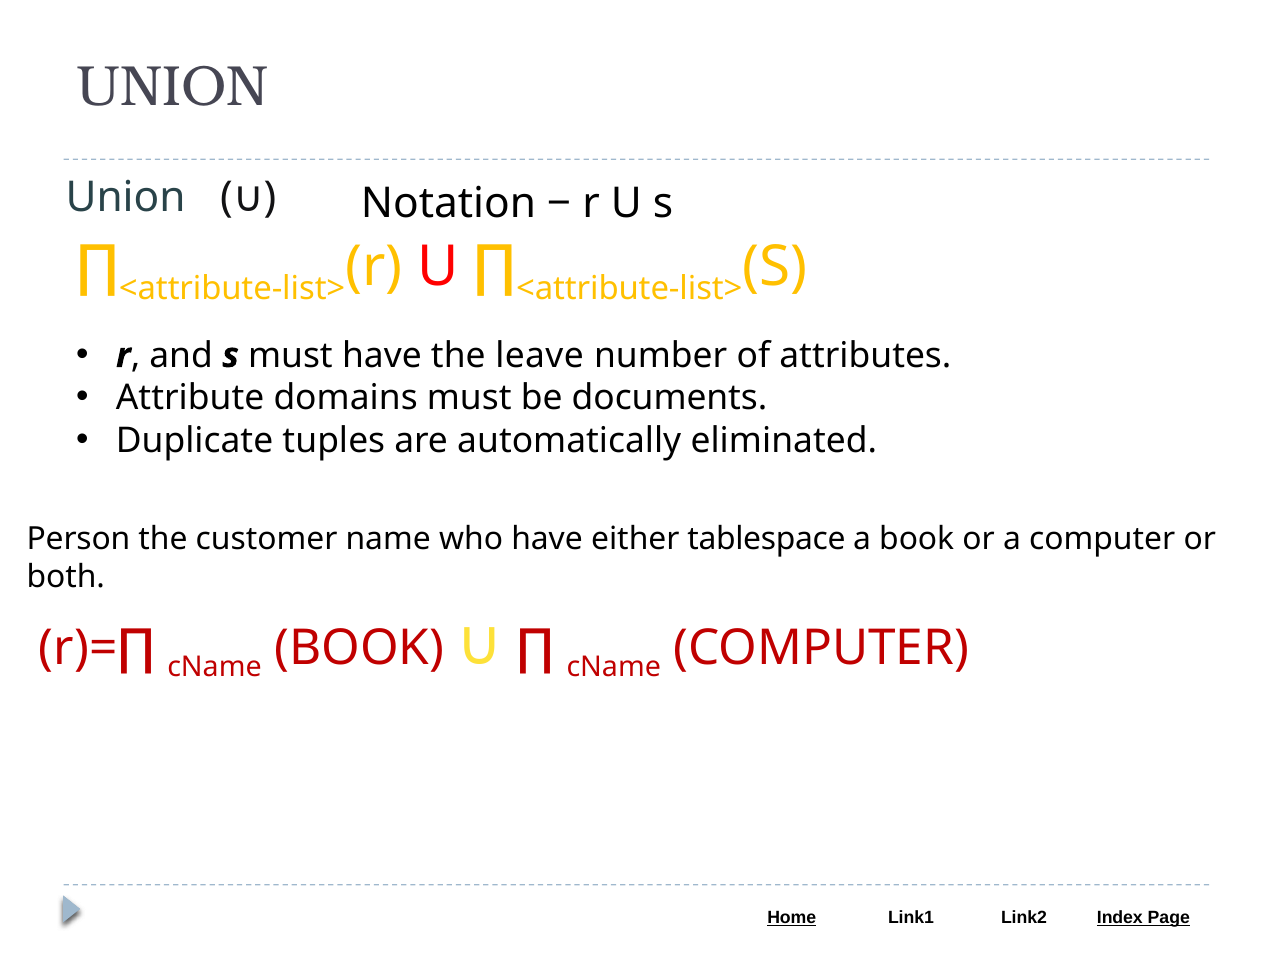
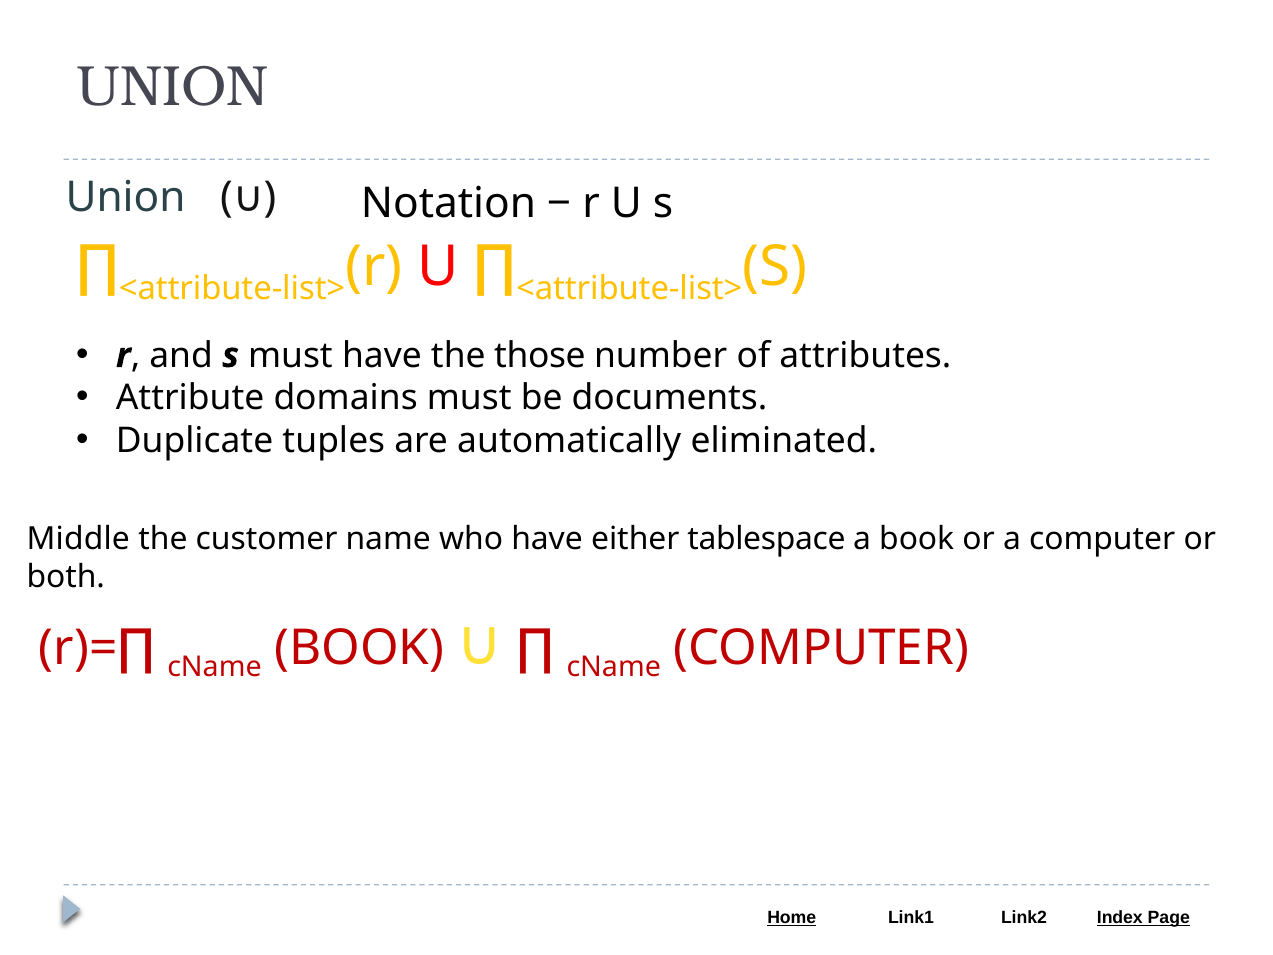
leave: leave -> those
Person: Person -> Middle
